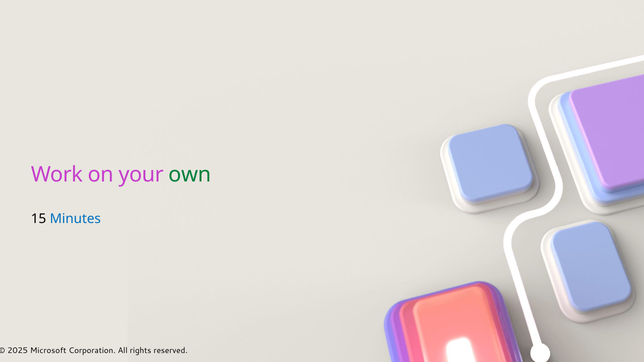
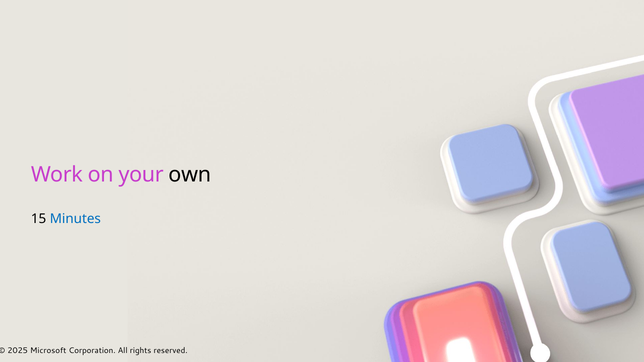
own colour: green -> black
